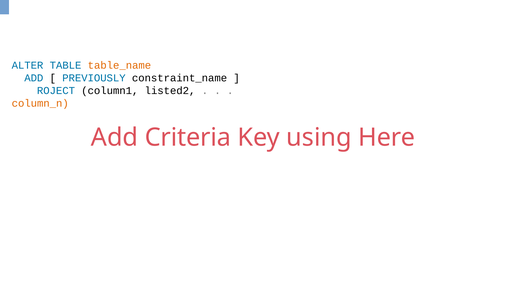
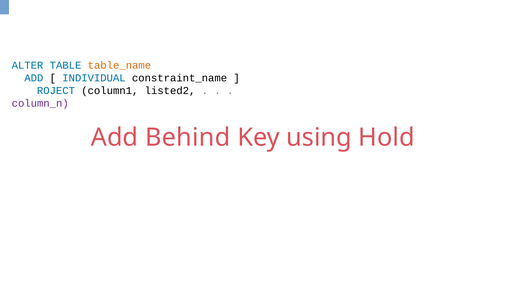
PREVIOUSLY: PREVIOUSLY -> INDIVIDUAL
column_n colour: orange -> purple
Criteria: Criteria -> Behind
Here: Here -> Hold
